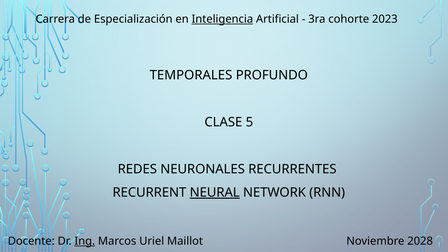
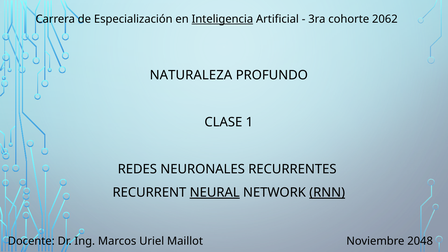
2023: 2023 -> 2062
TEMPORALES: TEMPORALES -> NATURALEZA
5: 5 -> 1
RNN underline: none -> present
Ing underline: present -> none
2028: 2028 -> 2048
